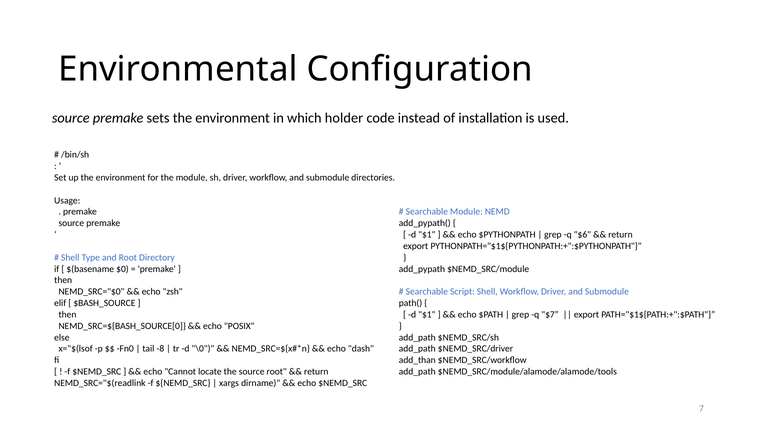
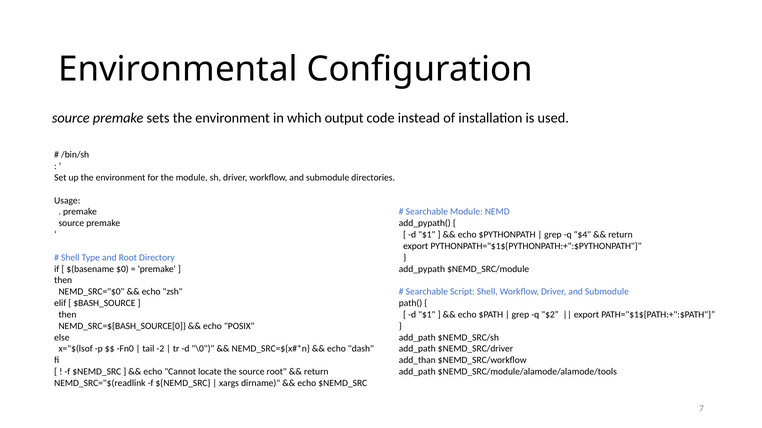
holder: holder -> output
$6: $6 -> $4
$7: $7 -> $2
-8: -8 -> -2
